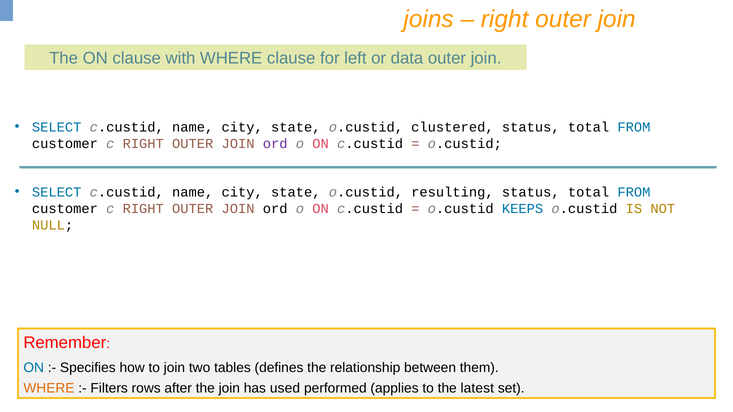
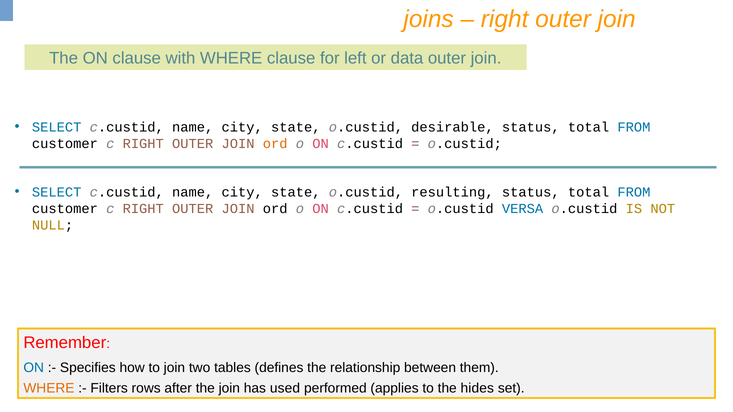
clustered: clustered -> desirable
ord at (275, 144) colour: purple -> orange
KEEPS: KEEPS -> VERSA
latest: latest -> hides
